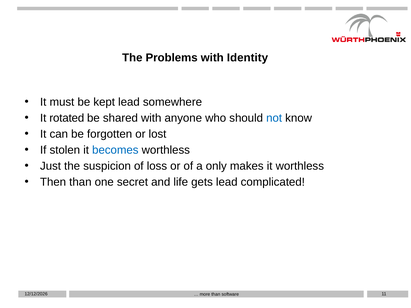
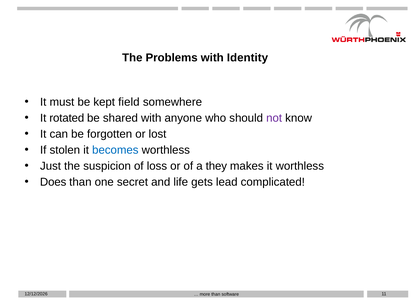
kept lead: lead -> field
not colour: blue -> purple
only: only -> they
Then: Then -> Does
